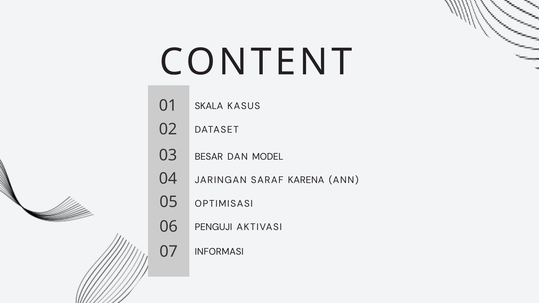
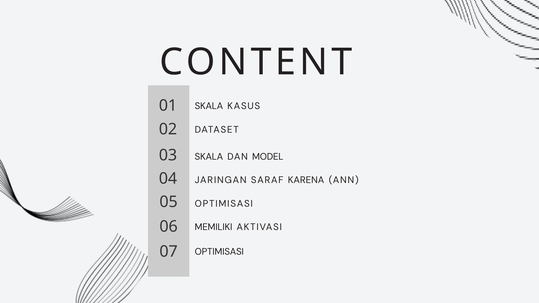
BESAR at (209, 157): BESAR -> SKALA
PENGUJI: PENGUJI -> MEMILIKI
INFORMASI at (219, 252): INFORMASI -> OPTIMISASI
